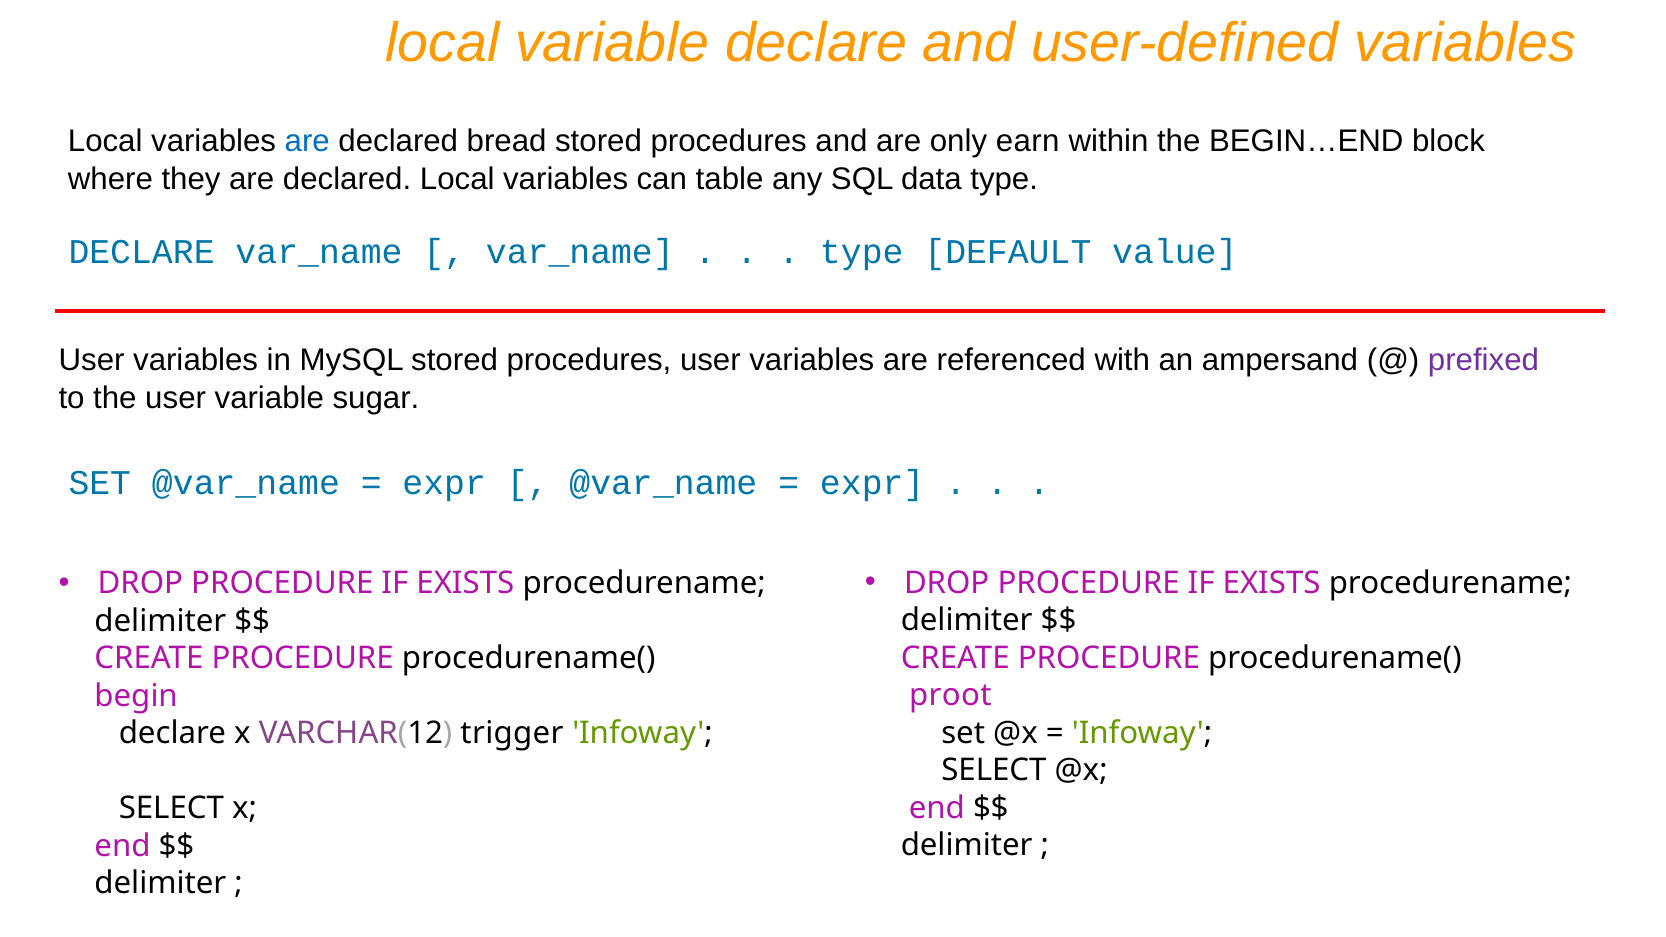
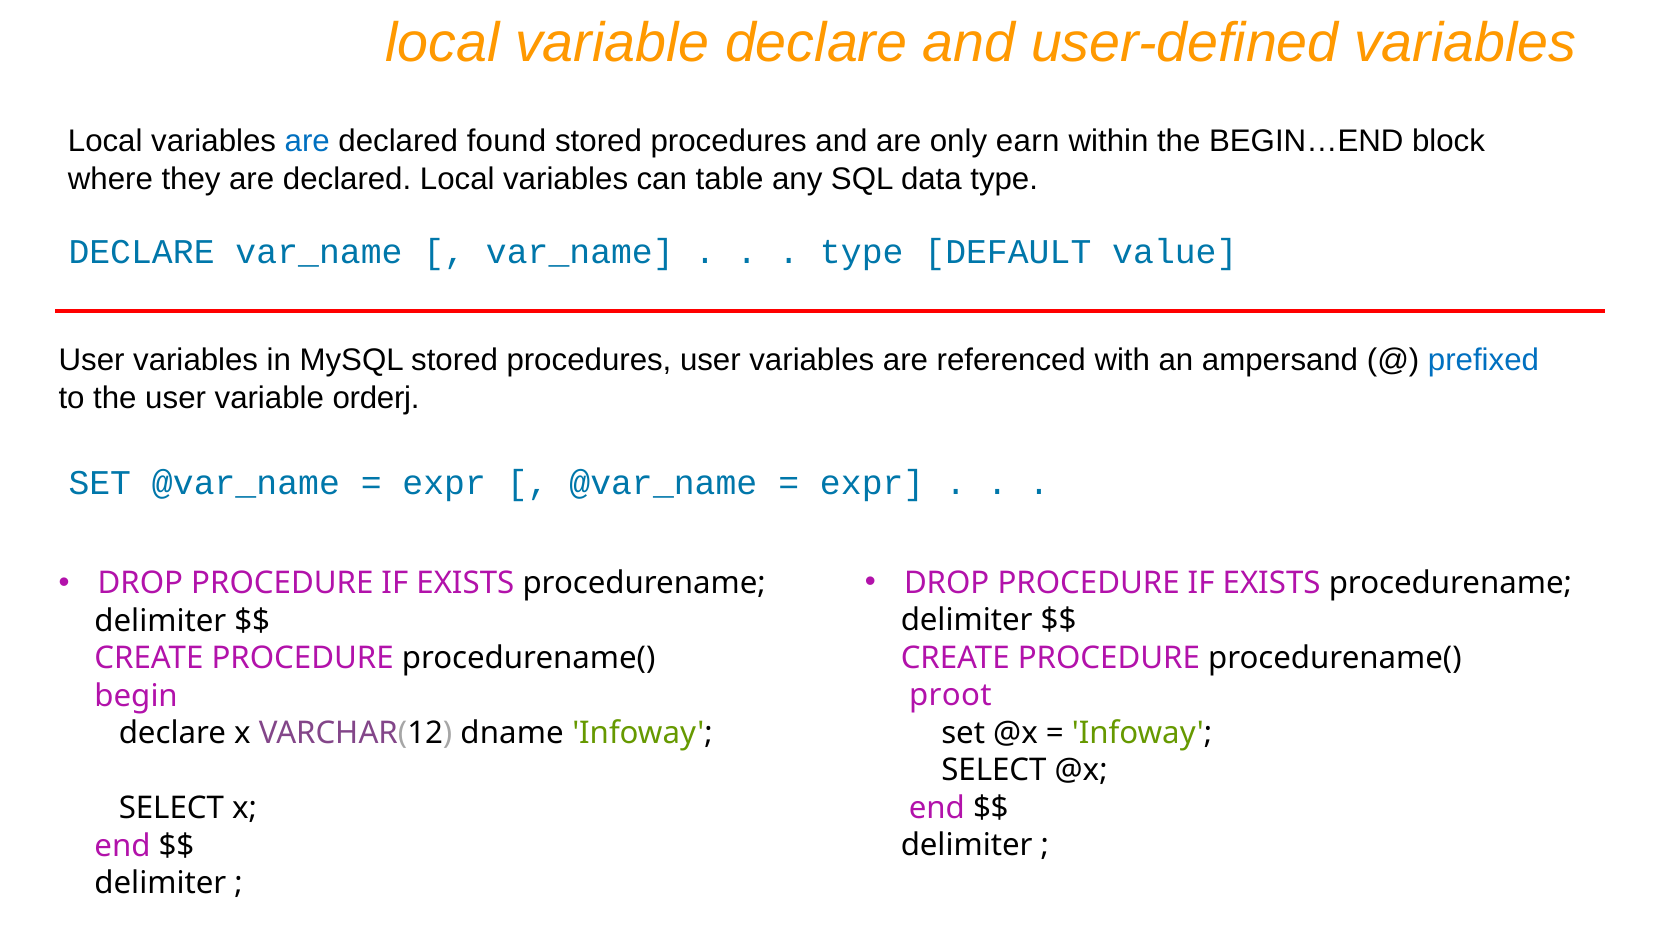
bread: bread -> found
prefixed colour: purple -> blue
sugar: sugar -> orderj
trigger: trigger -> dname
